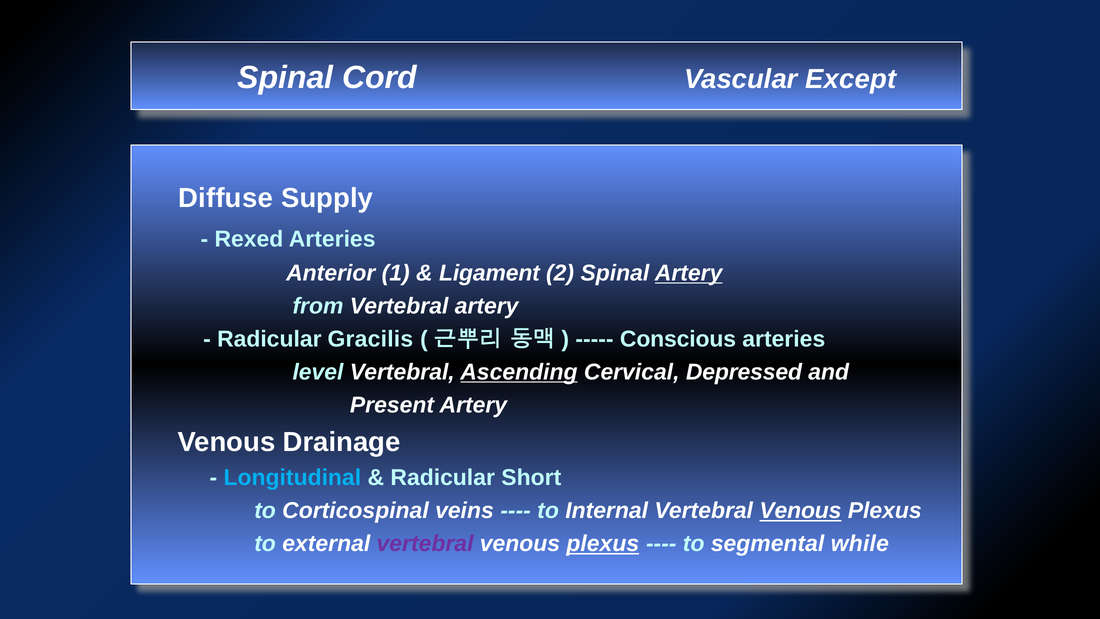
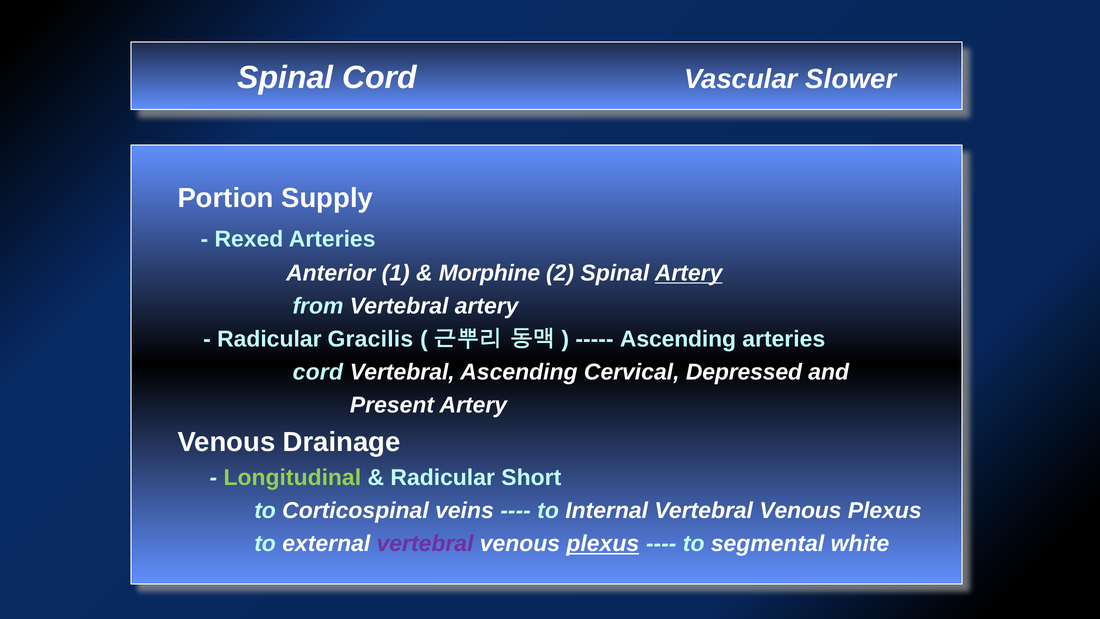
Except: Except -> Slower
Diffuse: Diffuse -> Portion
Ligament: Ligament -> Morphine
Conscious at (678, 339): Conscious -> Ascending
level at (318, 372): level -> cord
Ascending at (519, 372) underline: present -> none
Longitudinal colour: light blue -> light green
Venous at (800, 511) underline: present -> none
while: while -> white
